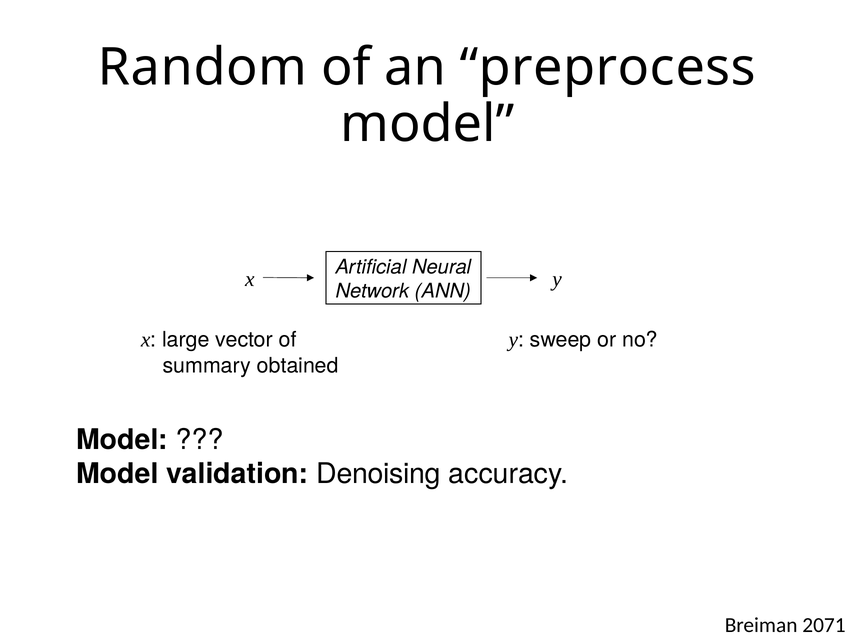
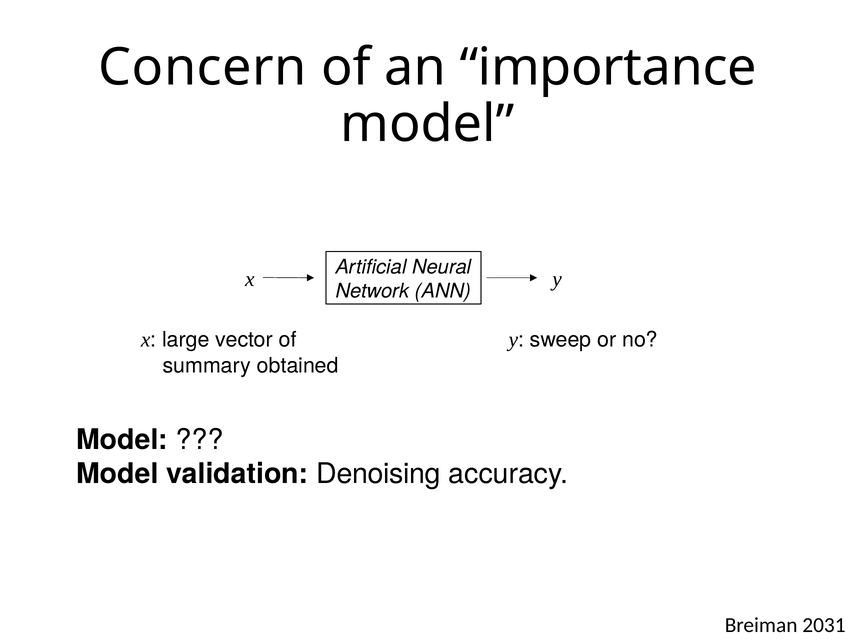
Random: Random -> Concern
preprocess: preprocess -> importance
2071: 2071 -> 2031
